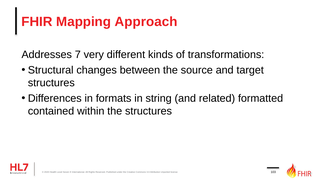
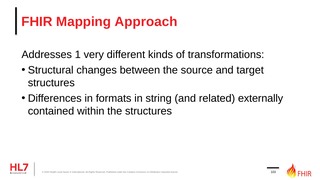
7: 7 -> 1
formatted: formatted -> externally
